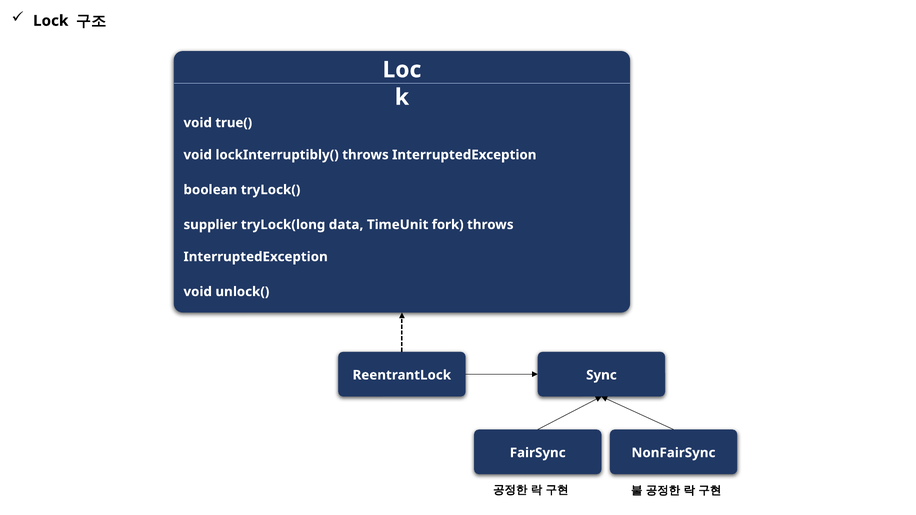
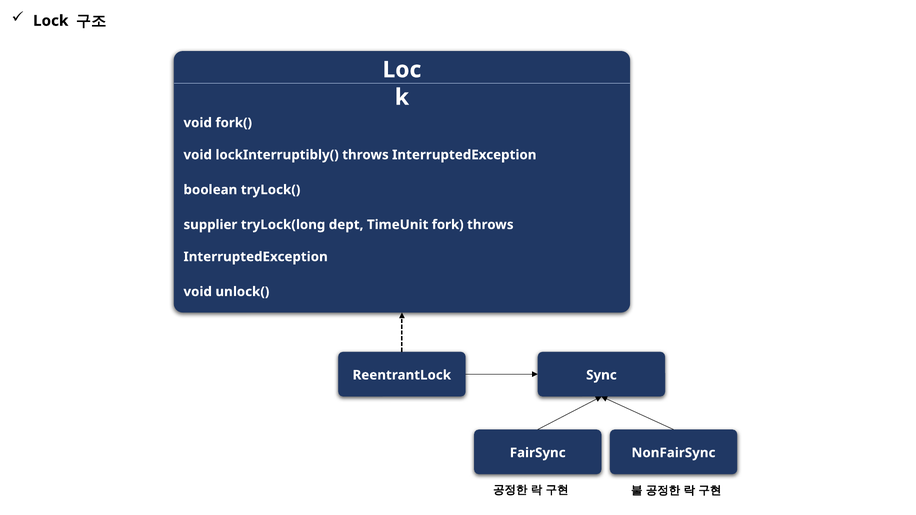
true(: true( -> fork(
data: data -> dept
